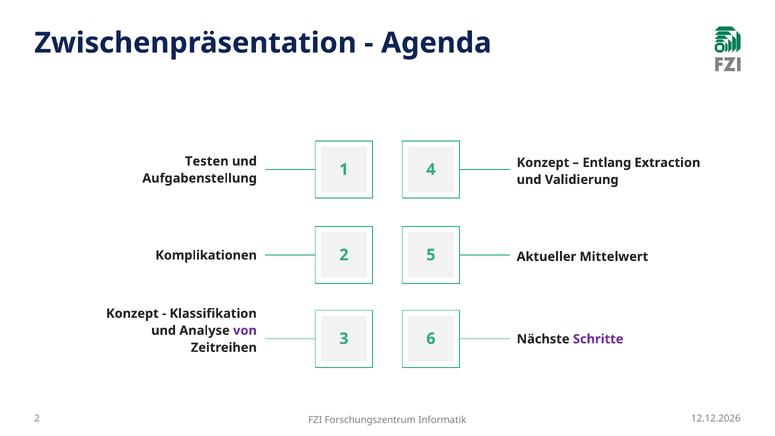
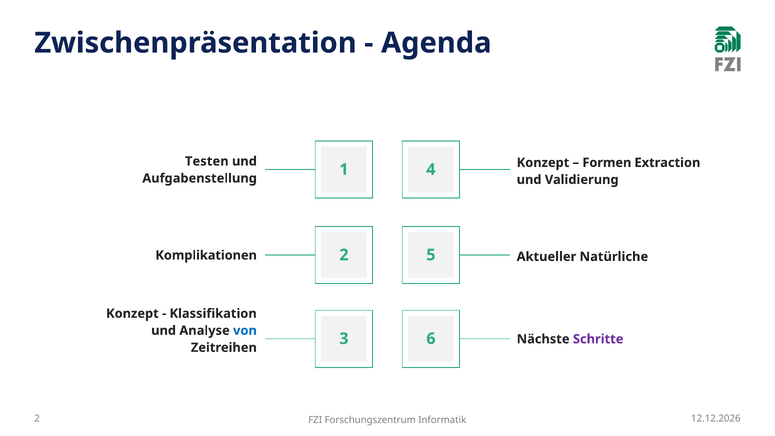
Entlang: Entlang -> Formen
Mittelwert: Mittelwert -> Natürliche
von colour: purple -> blue
